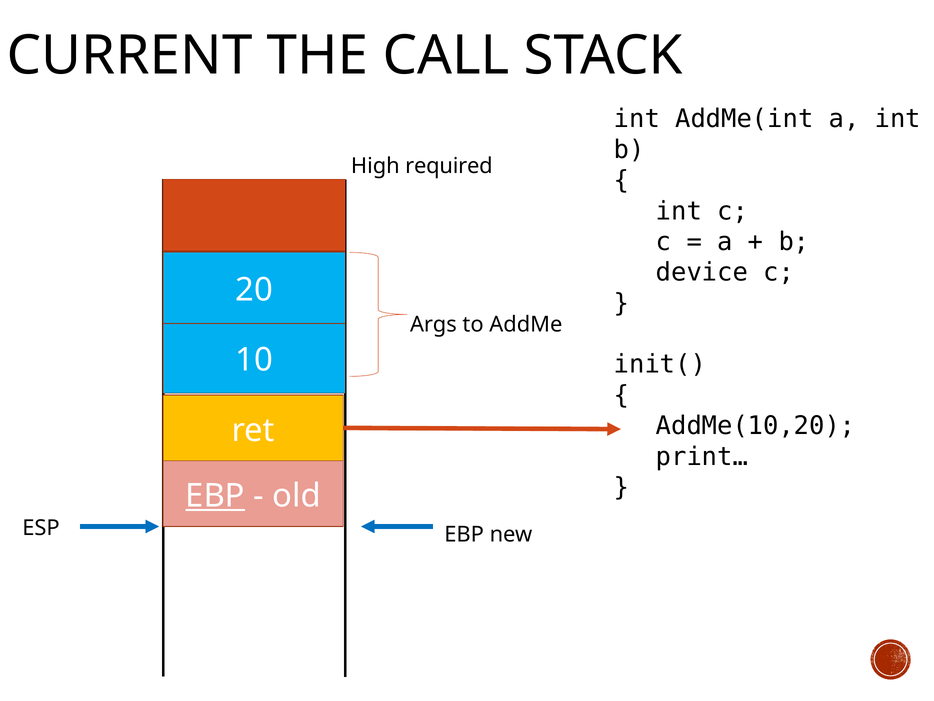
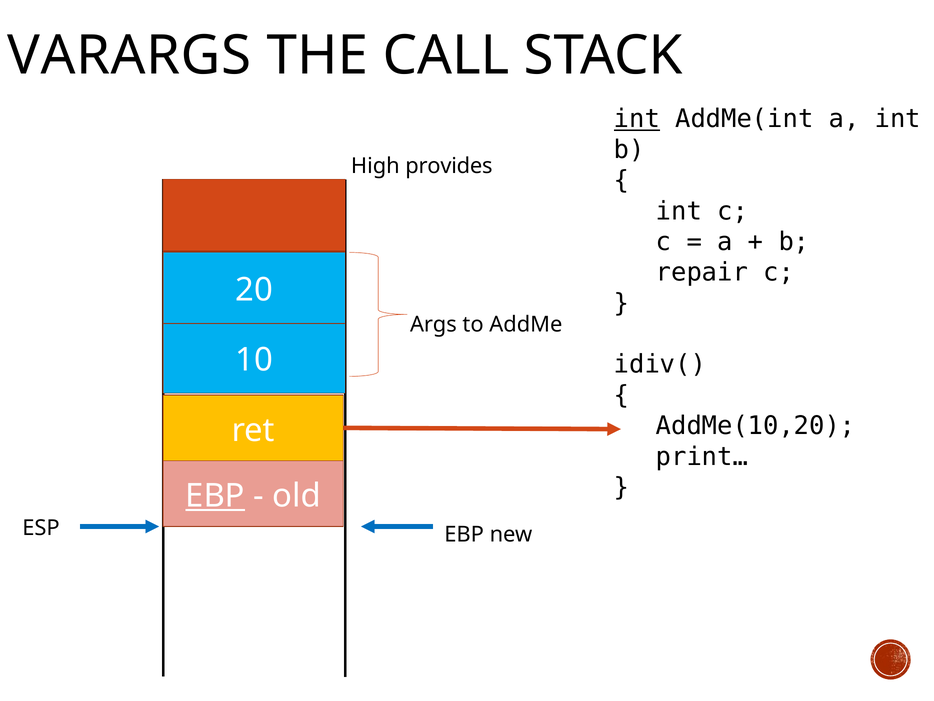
CURRENT: CURRENT -> VARARGS
int at (637, 119) underline: none -> present
required: required -> provides
device: device -> repair
init(: init( -> idiv(
